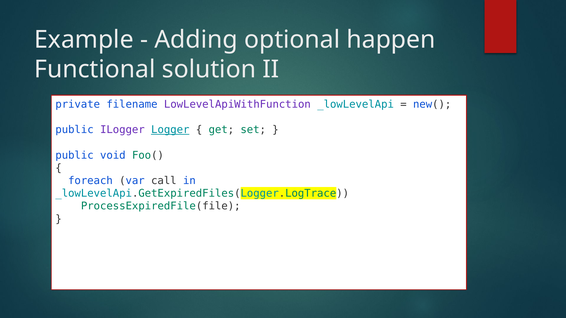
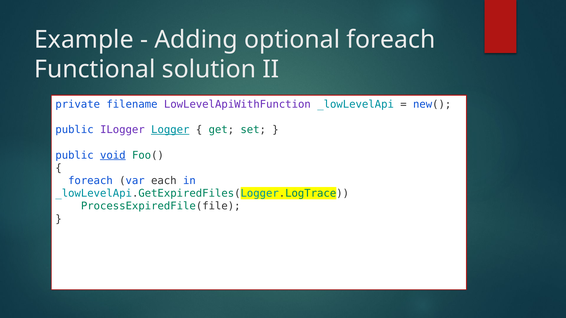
optional happen: happen -> foreach
void underline: none -> present
call: call -> each
